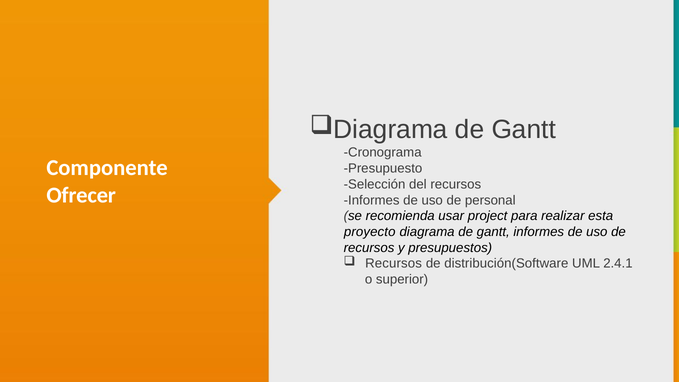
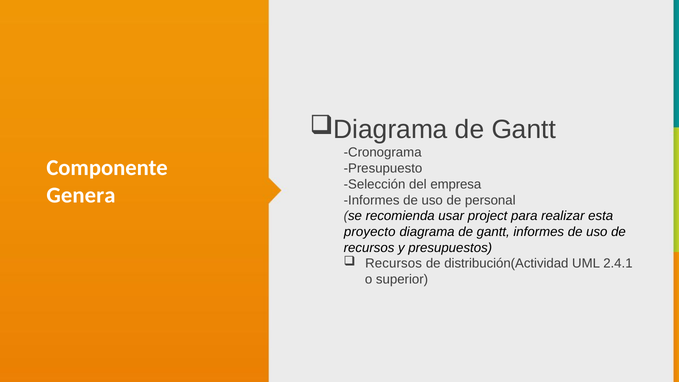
del recursos: recursos -> empresa
Ofrecer: Ofrecer -> Genera
distribución(Software: distribución(Software -> distribución(Actividad
